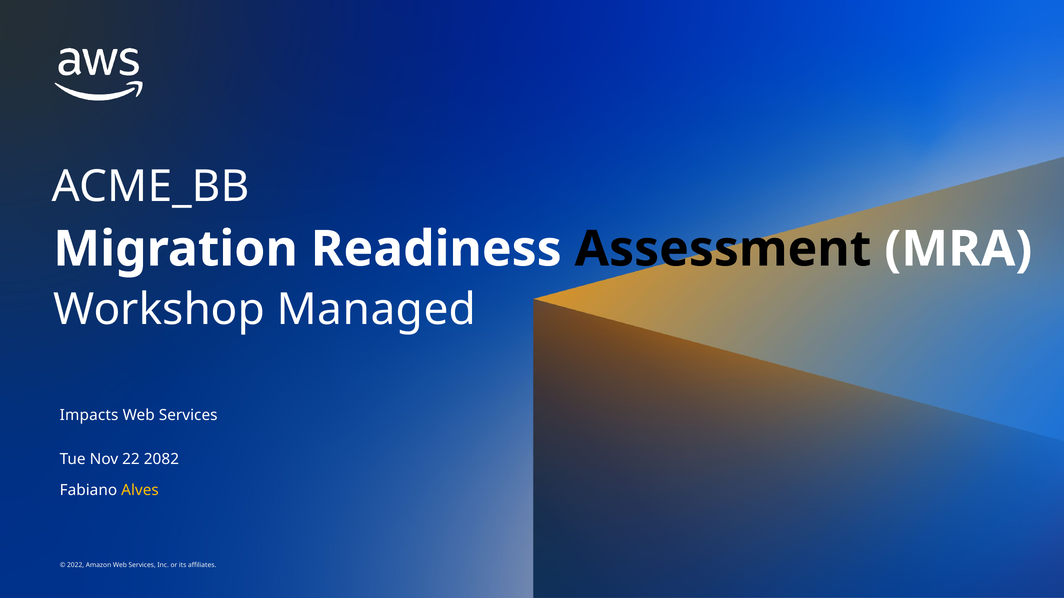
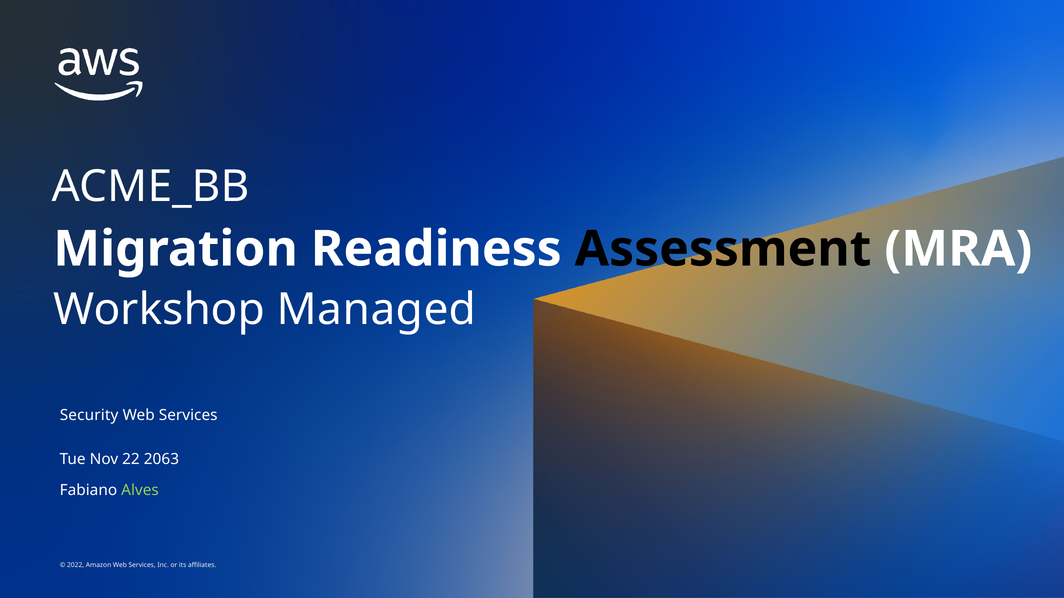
Impacts: Impacts -> Security
2082: 2082 -> 2063
Alves colour: yellow -> light green
